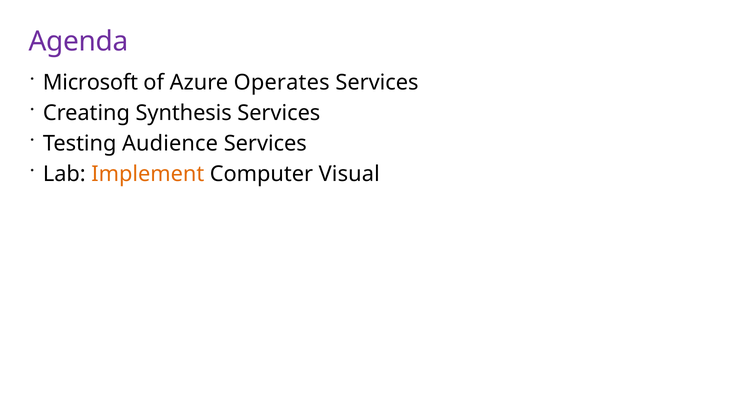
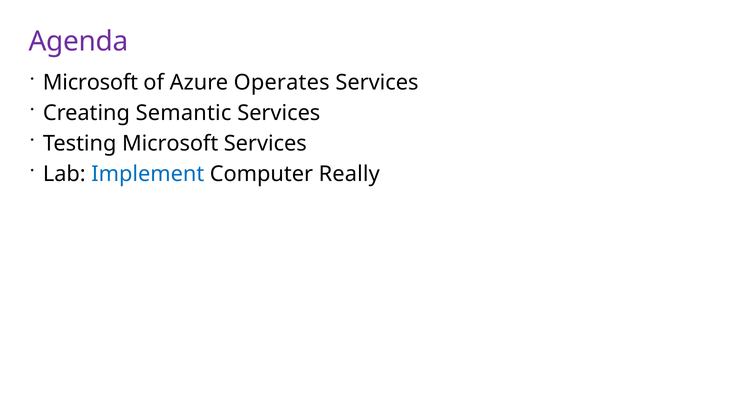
Synthesis: Synthesis -> Semantic
Testing Audience: Audience -> Microsoft
Implement colour: orange -> blue
Visual: Visual -> Really
